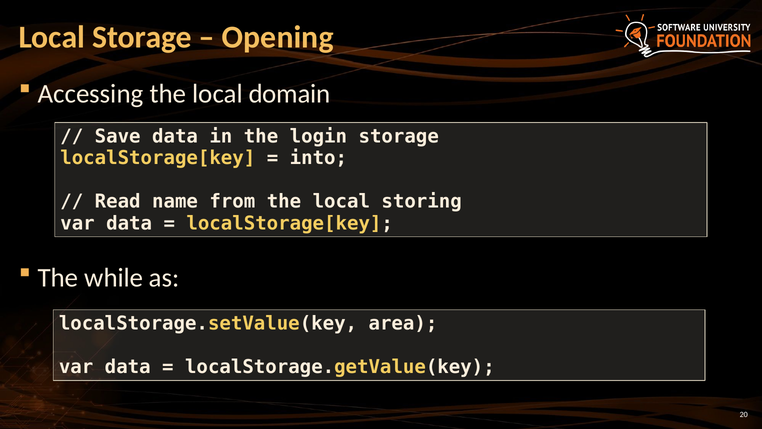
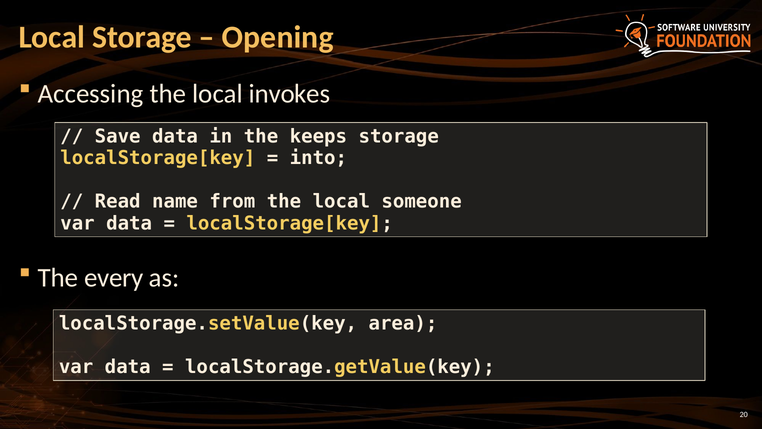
domain: domain -> invokes
login: login -> keeps
storing: storing -> someone
while: while -> every
